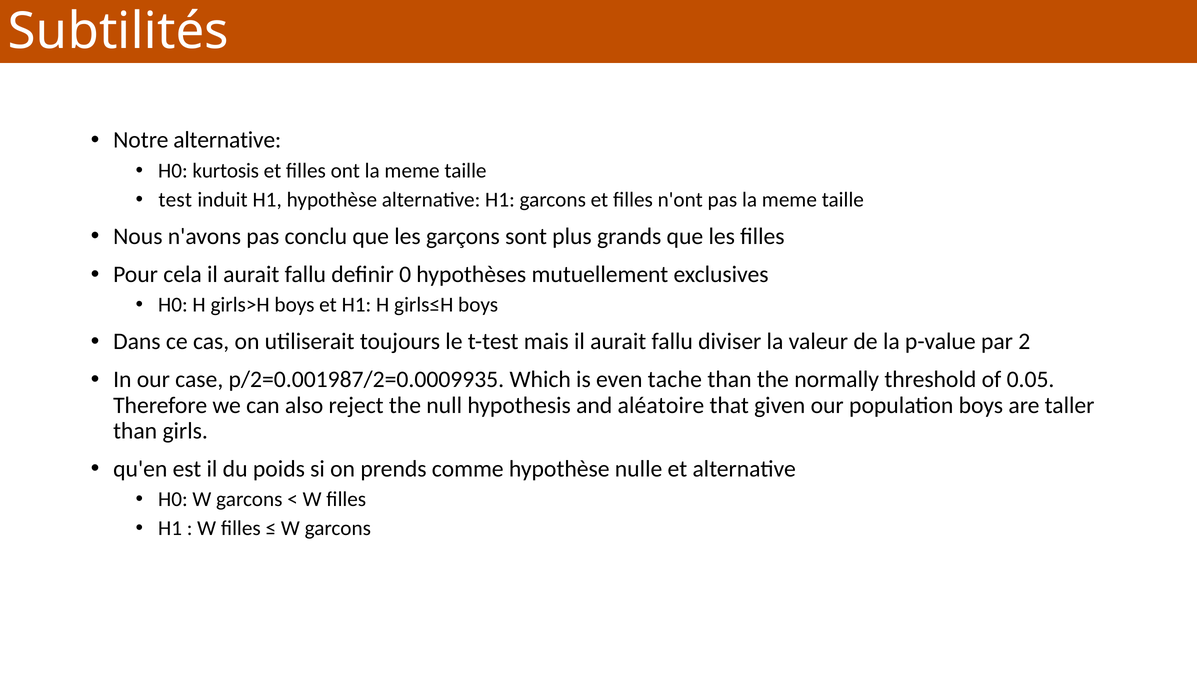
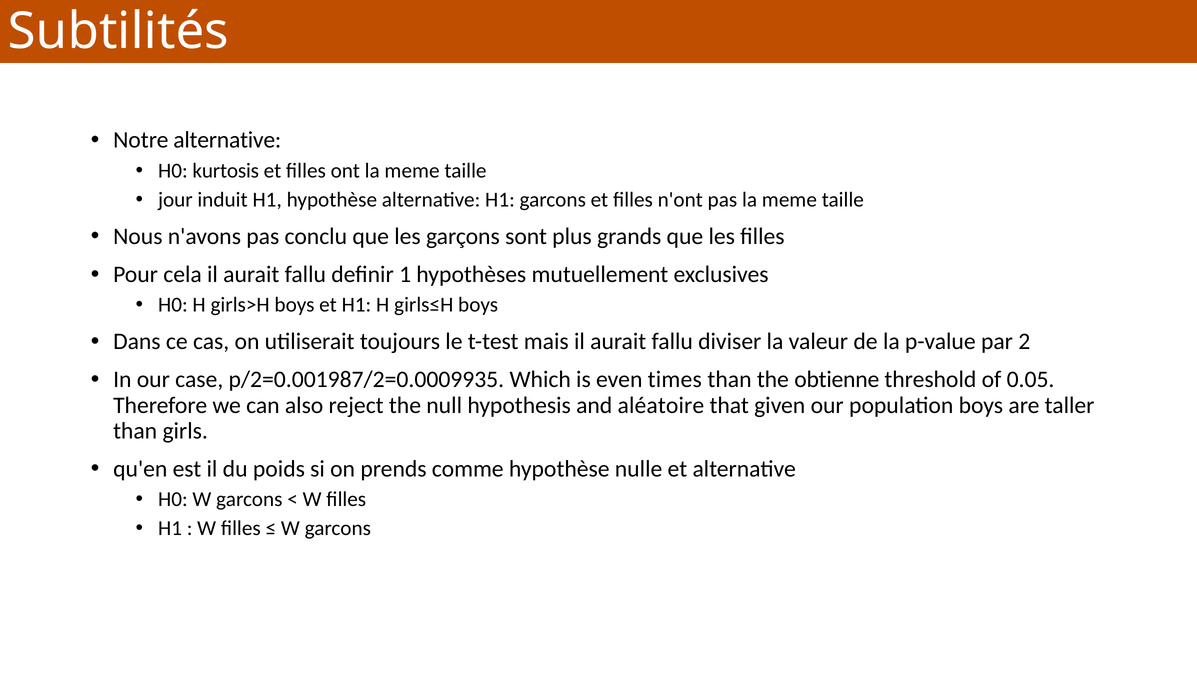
test: test -> jour
0: 0 -> 1
tache: tache -> times
normally: normally -> obtienne
